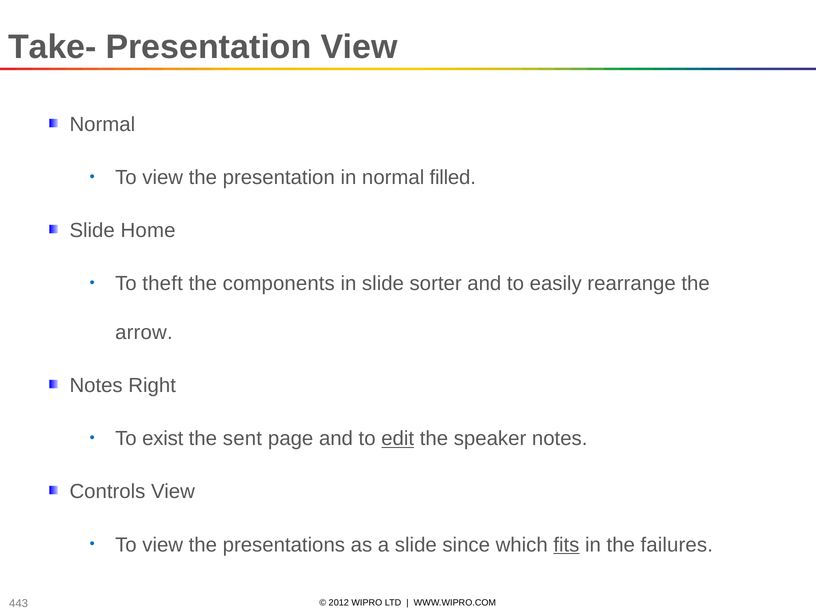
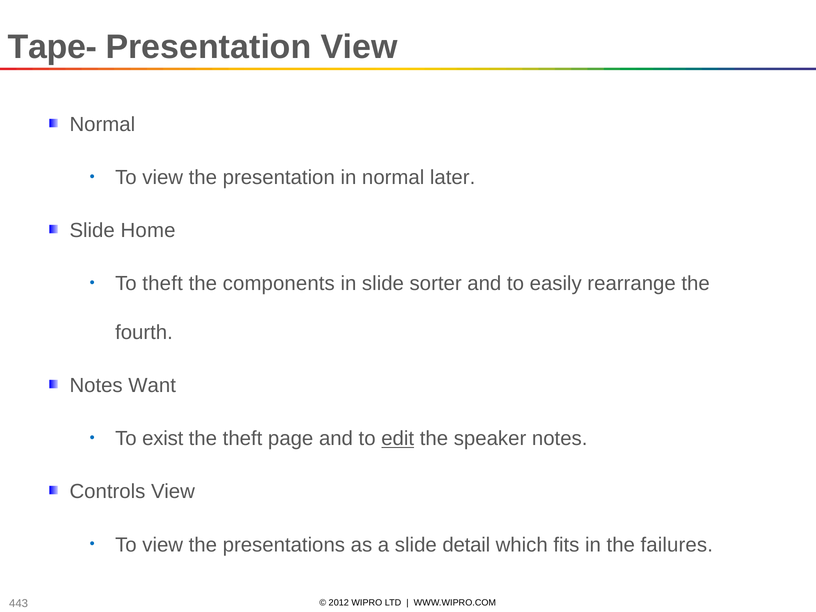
Take-: Take- -> Tape-
filled: filled -> later
arrow: arrow -> fourth
Right: Right -> Want
the sent: sent -> theft
since: since -> detail
fits underline: present -> none
